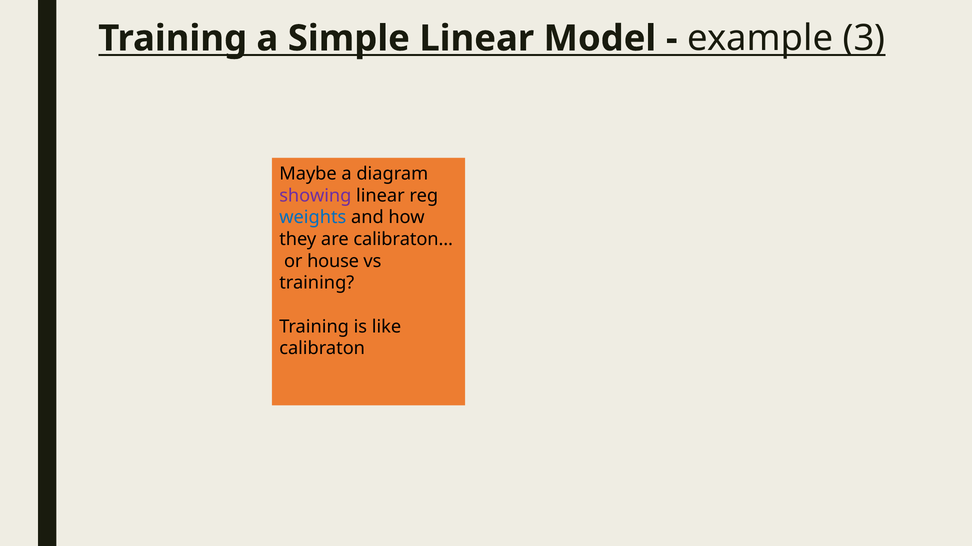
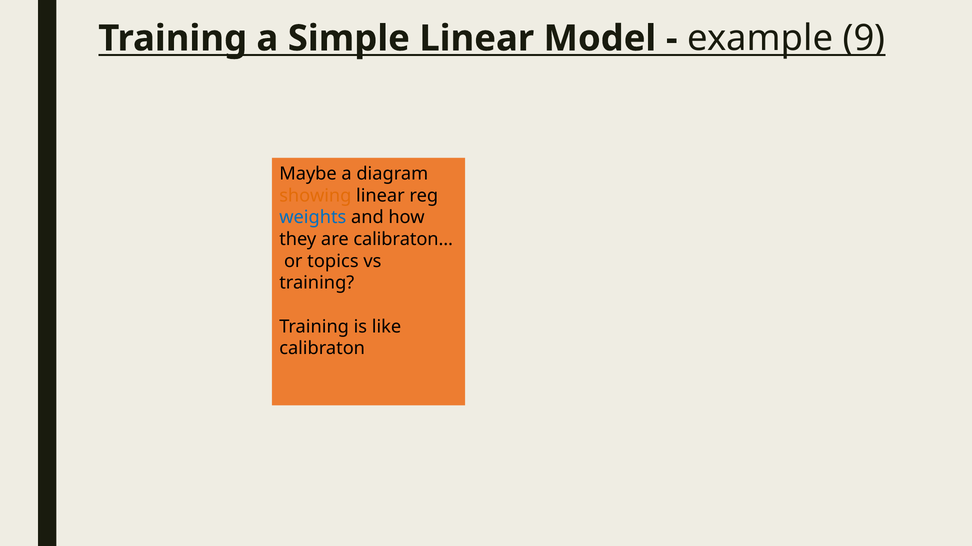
3: 3 -> 9
showing colour: purple -> orange
house: house -> topics
